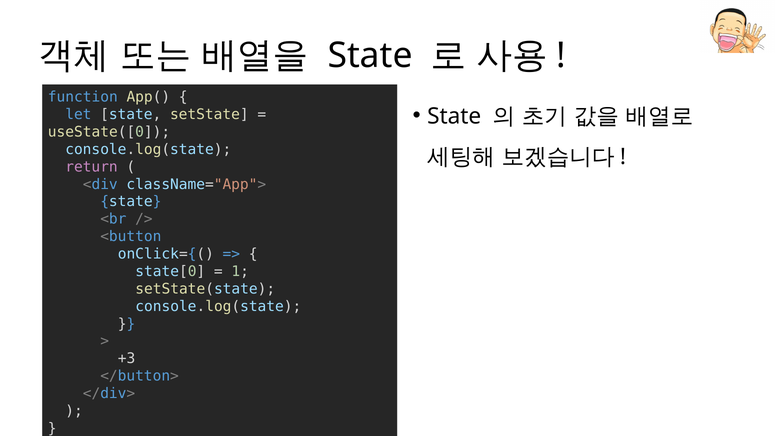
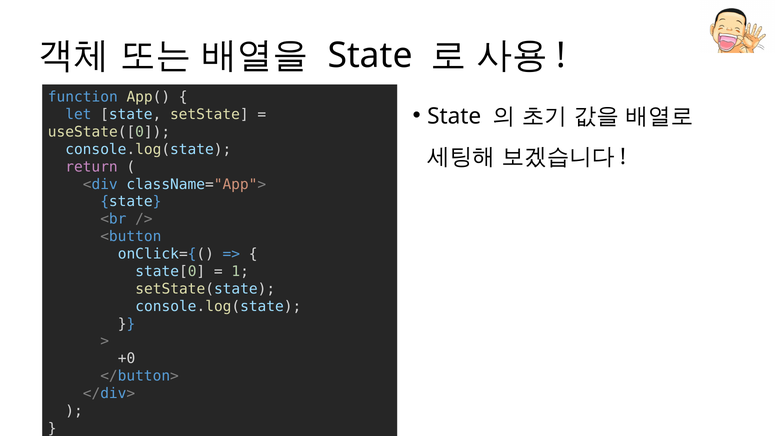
+3: +3 -> +0
